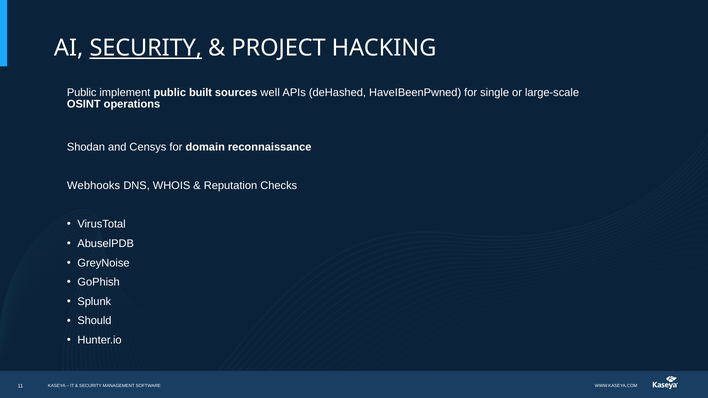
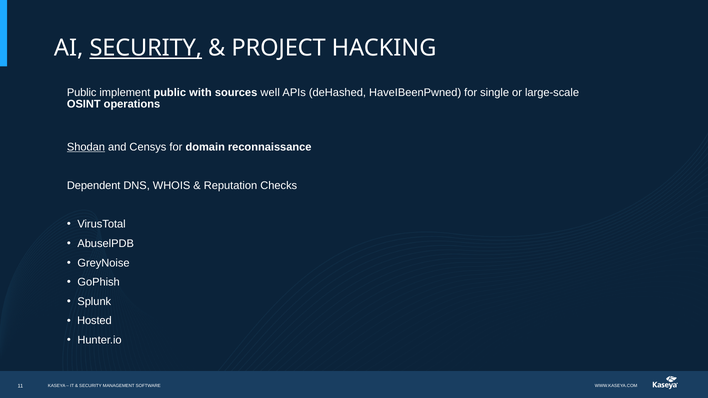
built: built -> with
Shodan underline: none -> present
Webhooks: Webhooks -> Dependent
Should: Should -> Hosted
